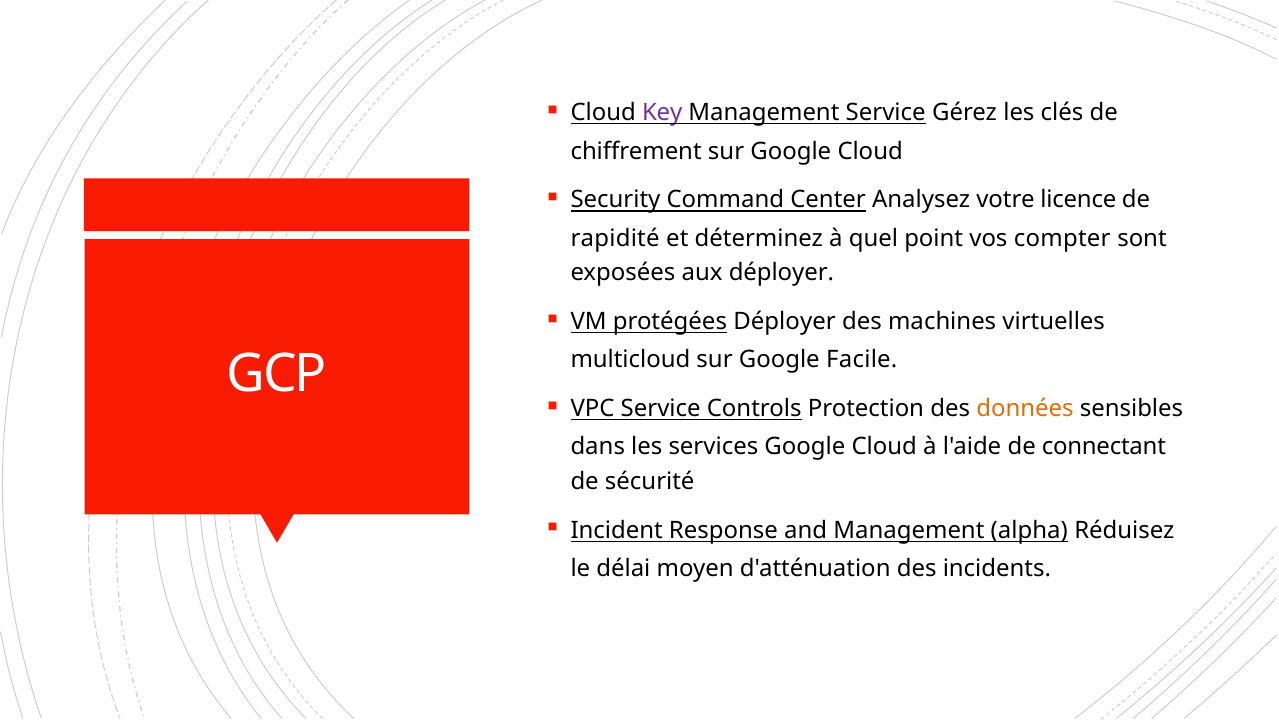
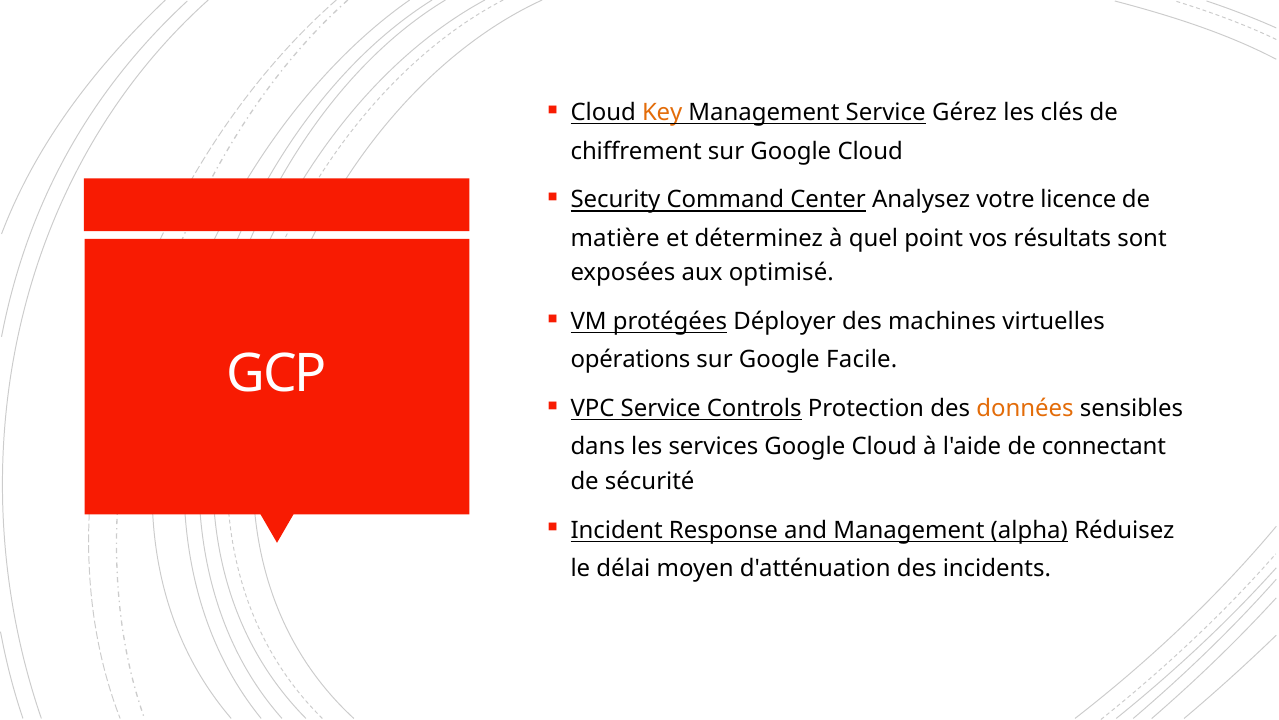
Key colour: purple -> orange
rapidité: rapidité -> matière
compter: compter -> résultats
aux déployer: déployer -> optimisé
multicloud: multicloud -> opérations
